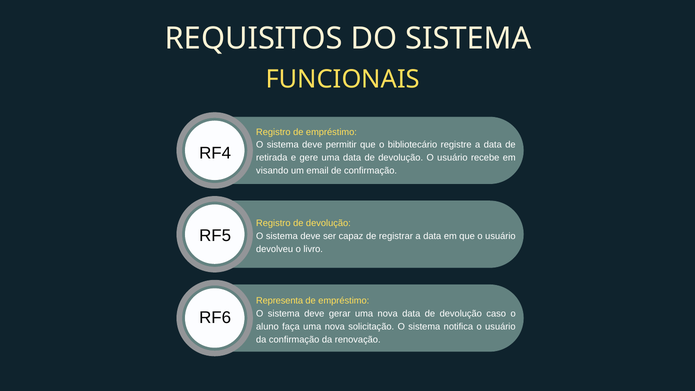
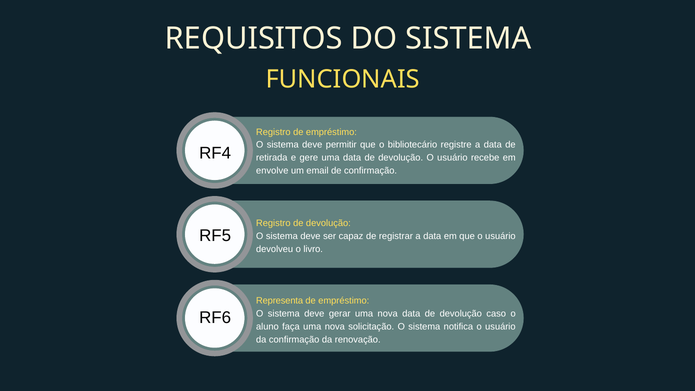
visando: visando -> envolve
